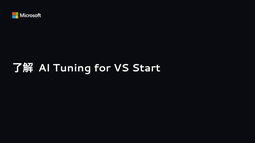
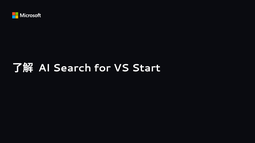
Tuning: Tuning -> Search
